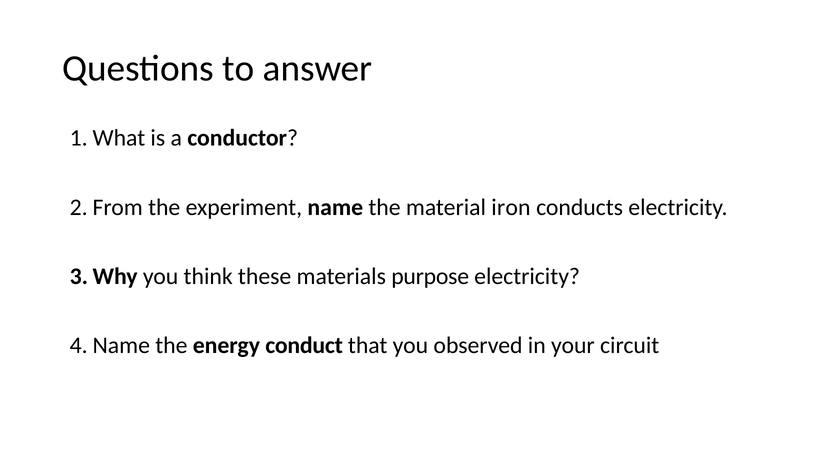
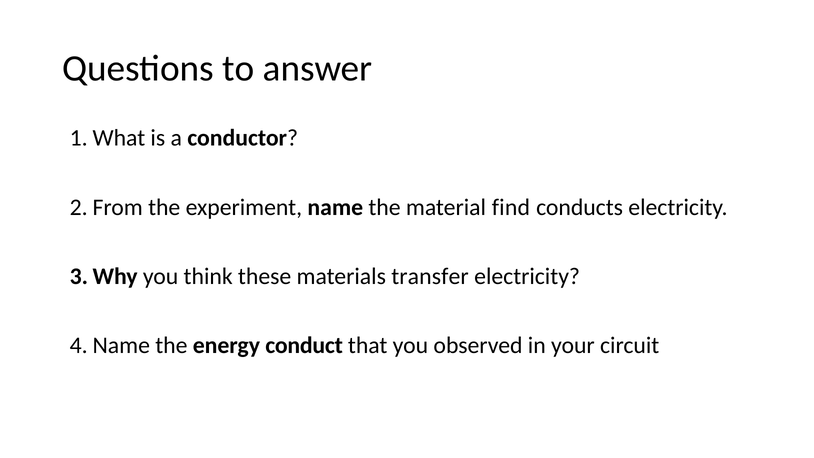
iron: iron -> find
purpose: purpose -> transfer
